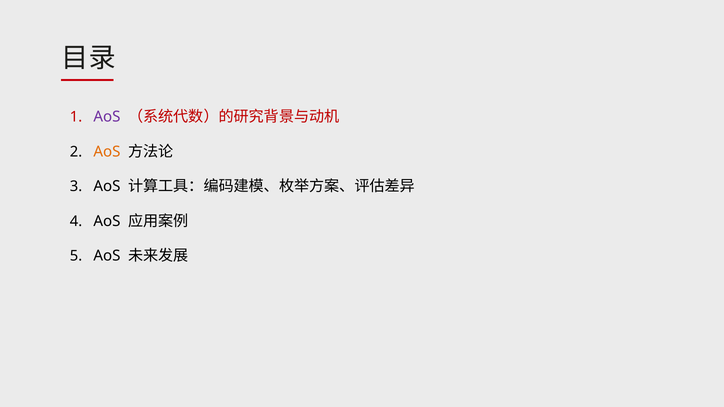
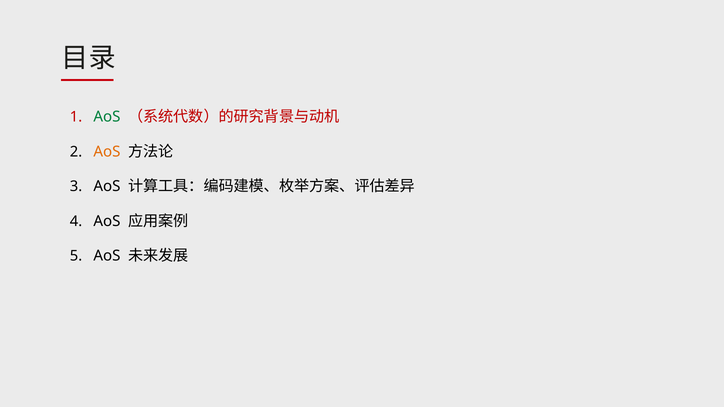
AoS at (107, 117) colour: purple -> green
